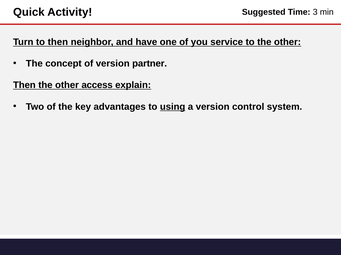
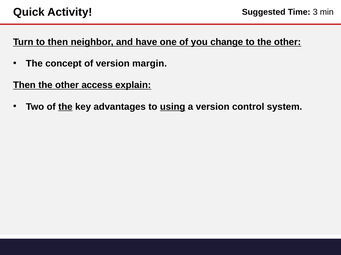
service: service -> change
partner: partner -> margin
the at (65, 107) underline: none -> present
